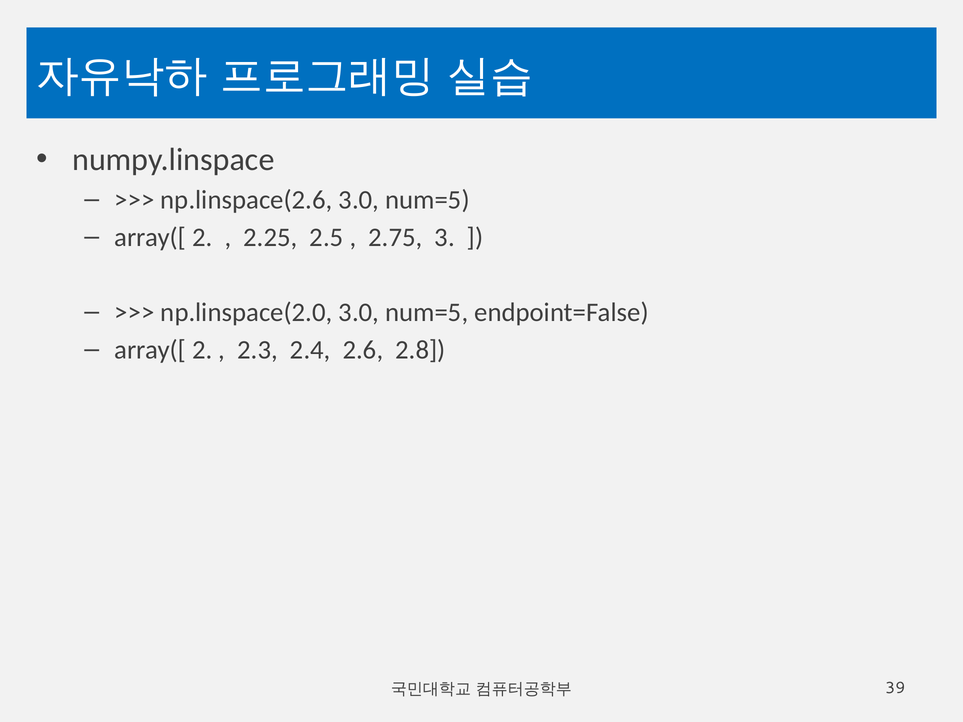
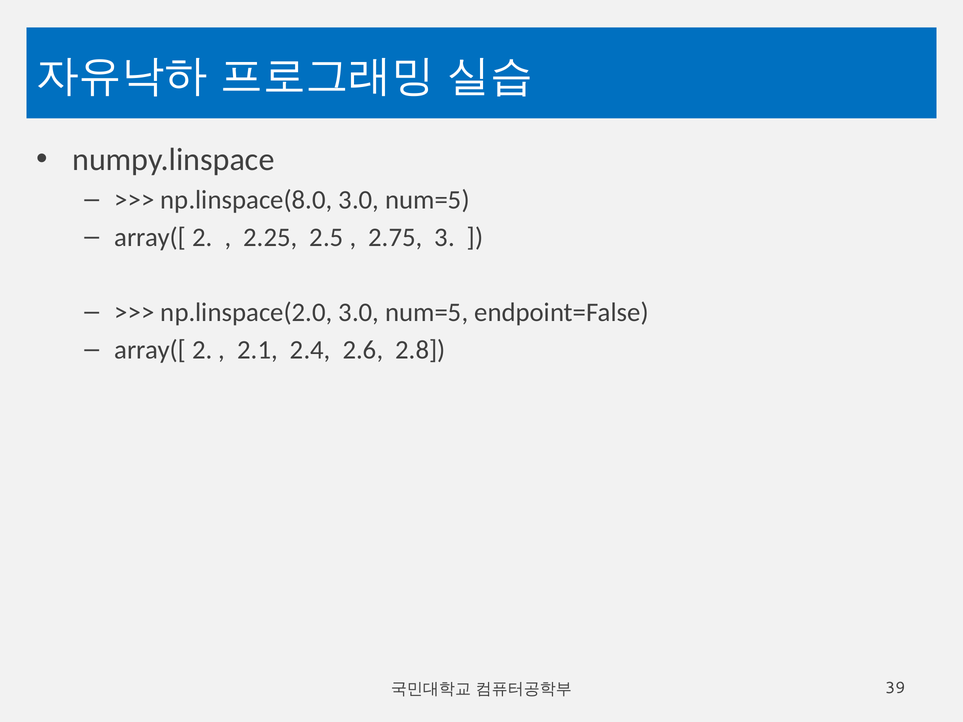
np.linspace(2.6: np.linspace(2.6 -> np.linspace(8.0
2.3: 2.3 -> 2.1
